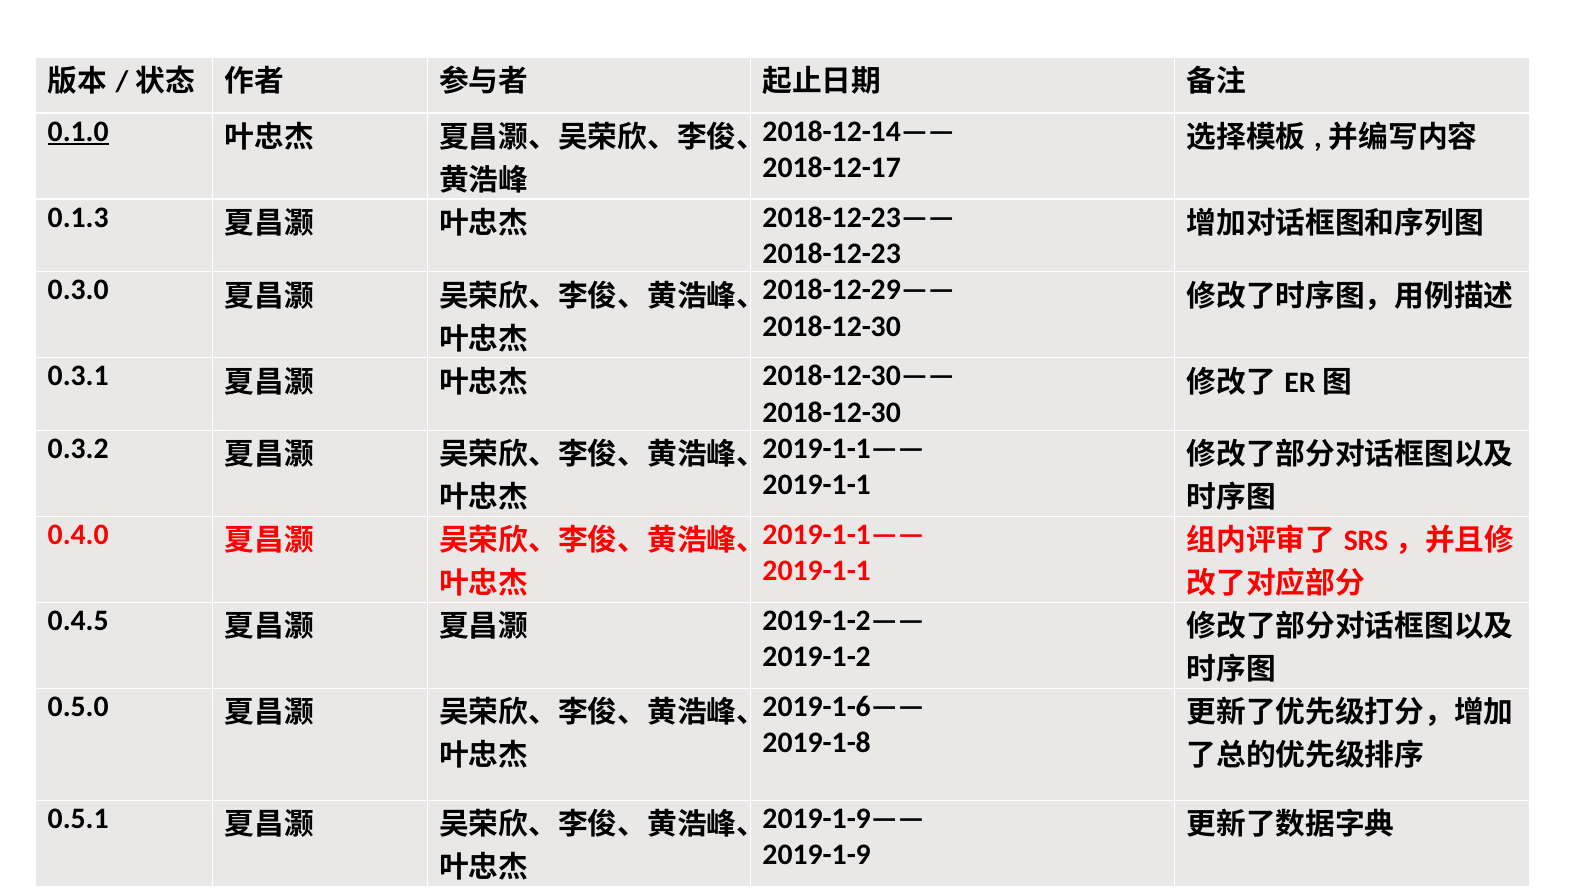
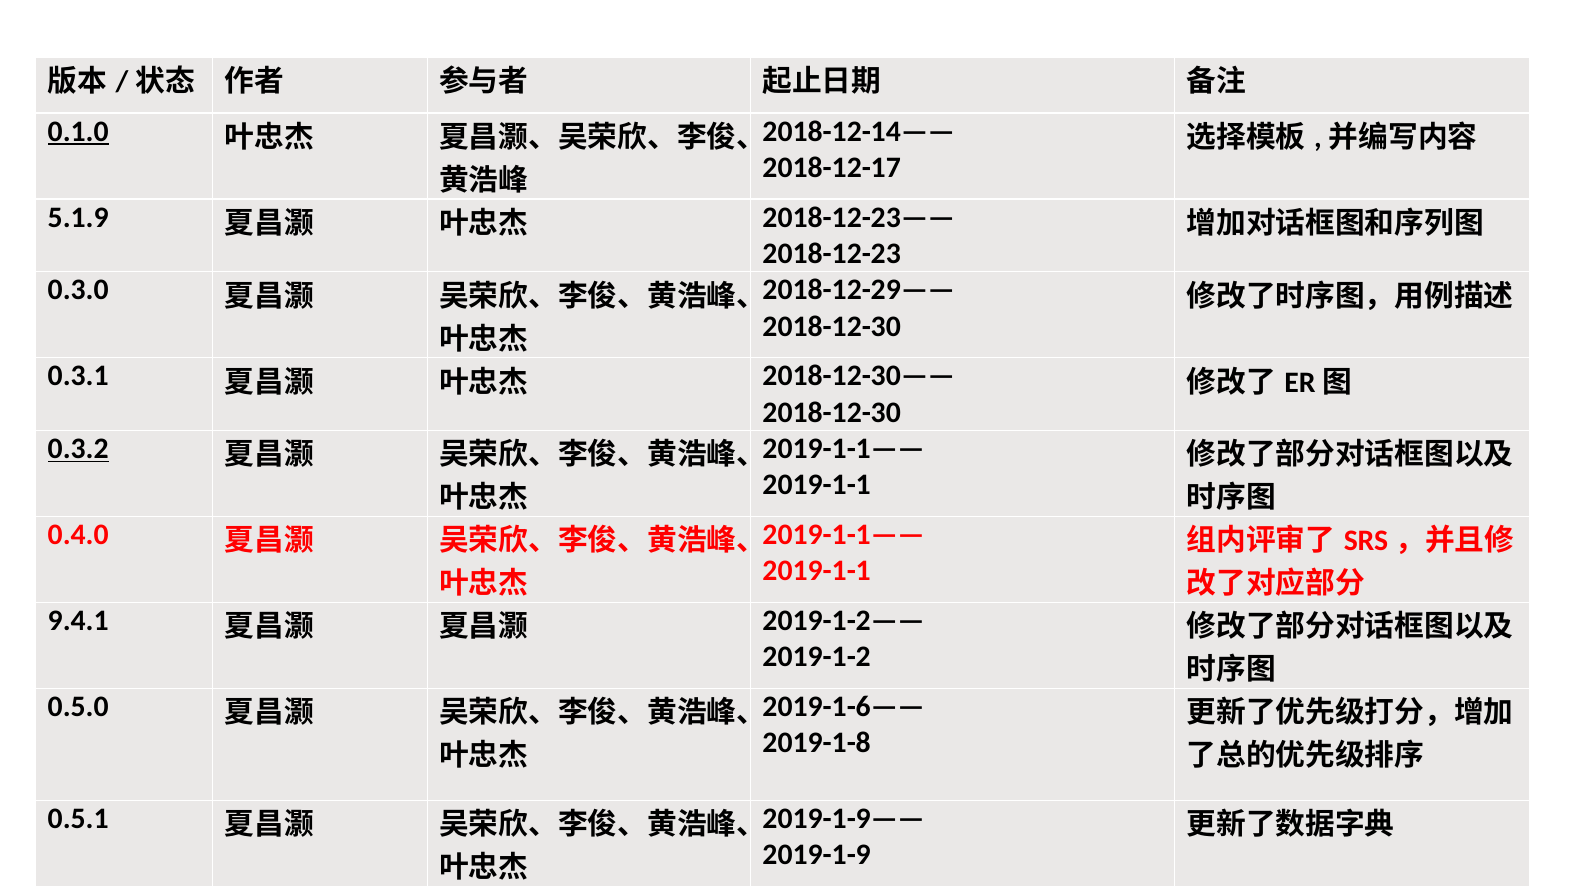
0.1.3: 0.1.3 -> 5.1.9
0.3.2 underline: none -> present
0.4.5: 0.4.5 -> 9.4.1
